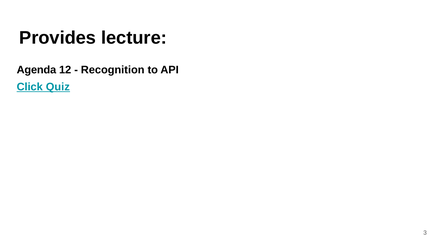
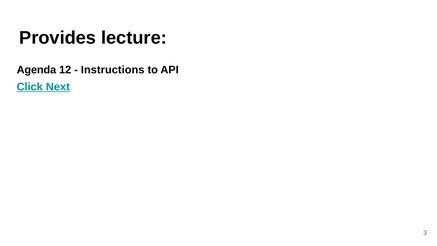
Recognition: Recognition -> Instructions
Quiz: Quiz -> Next
